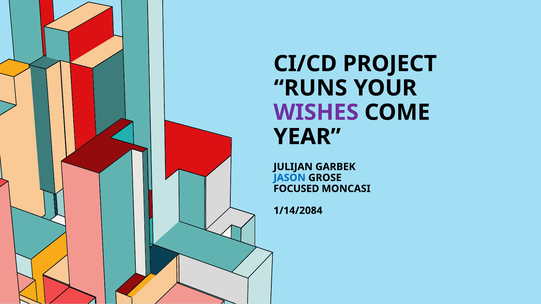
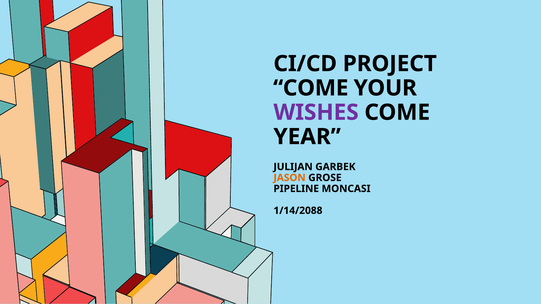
RUNS at (311, 88): RUNS -> COME
JASON colour: blue -> orange
FOCUSED: FOCUSED -> PIPELINE
1/14/2084: 1/14/2084 -> 1/14/2088
